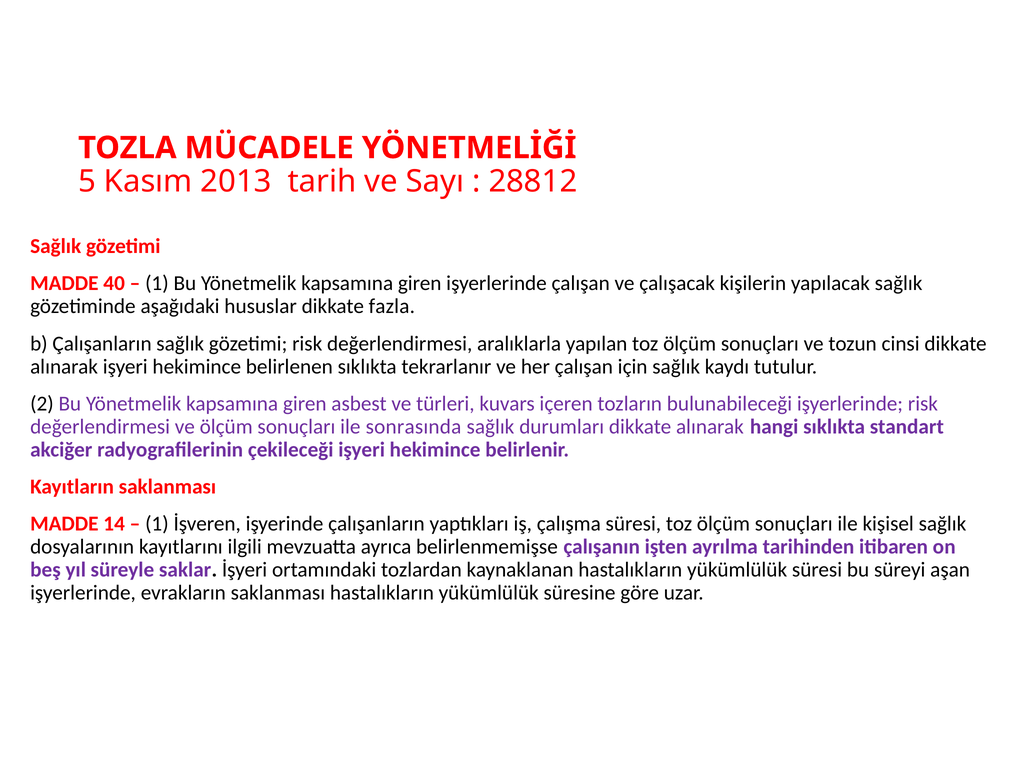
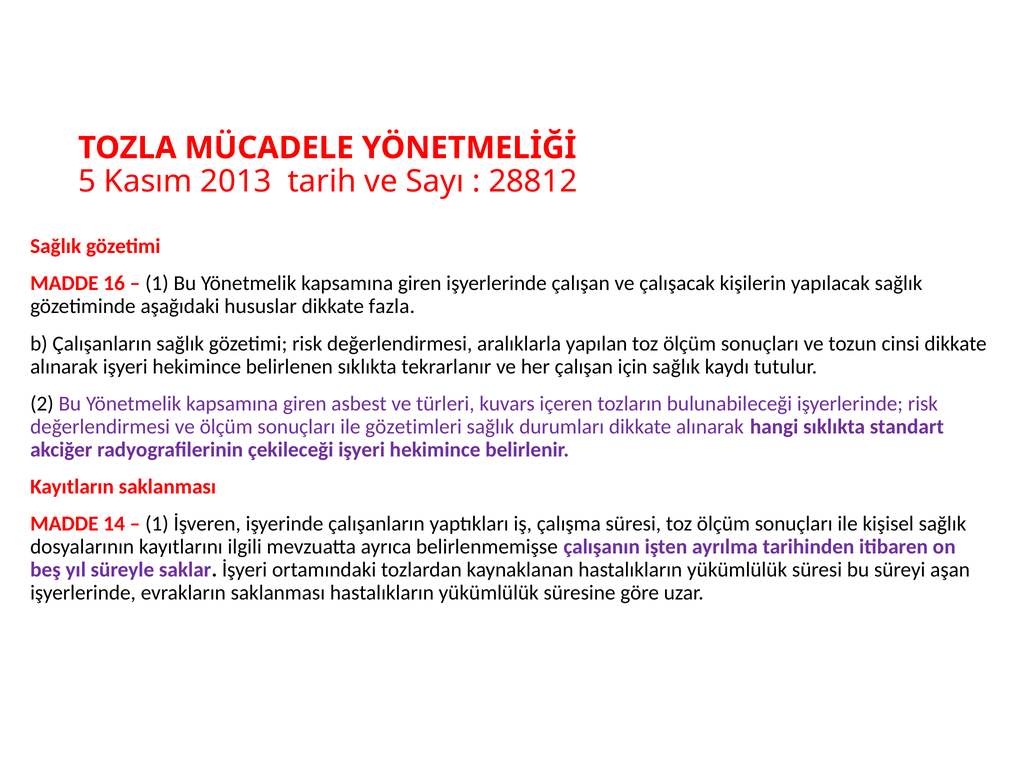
40: 40 -> 16
sonrasında: sonrasında -> gözetimleri
